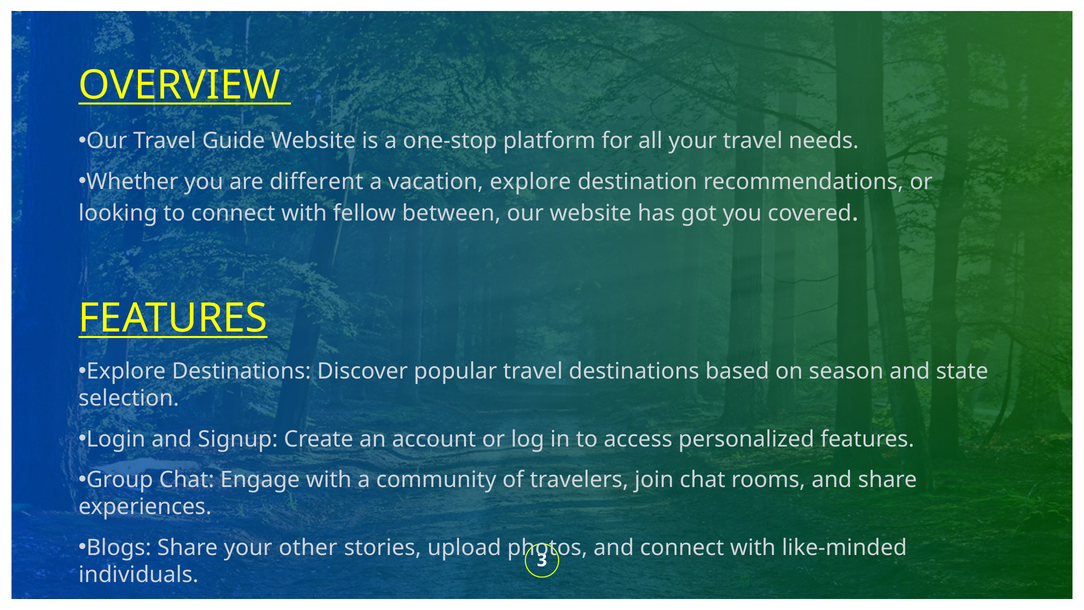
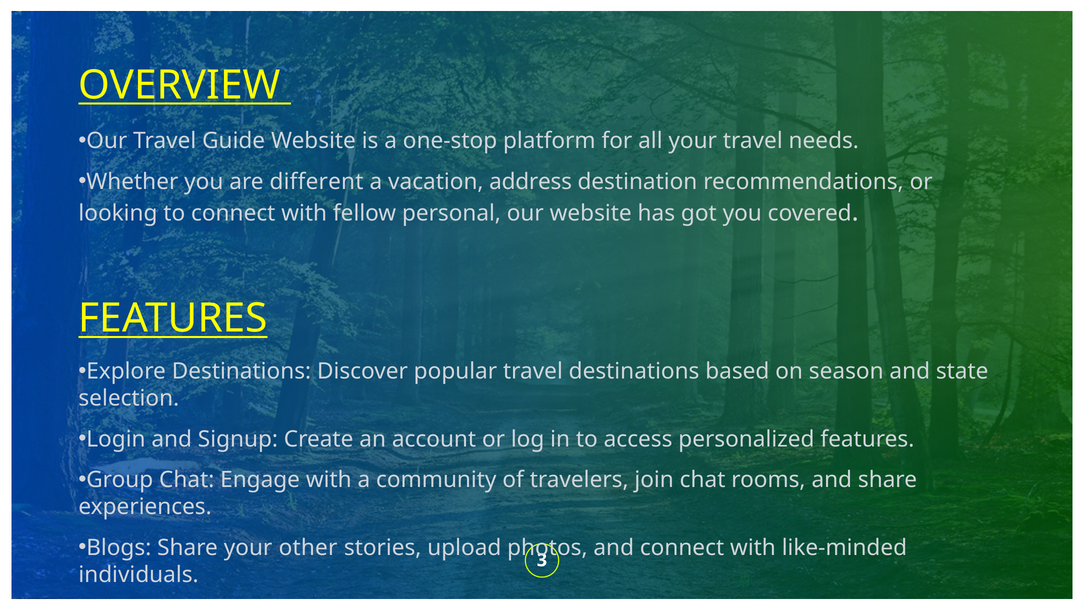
vacation explore: explore -> address
between: between -> personal
